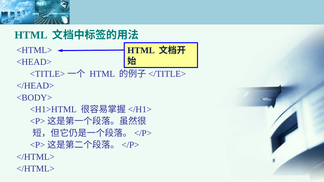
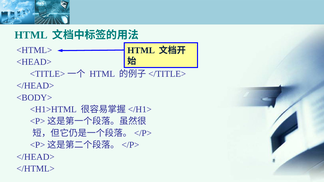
</HTML> at (36, 157): </HTML> -> </HEAD>
